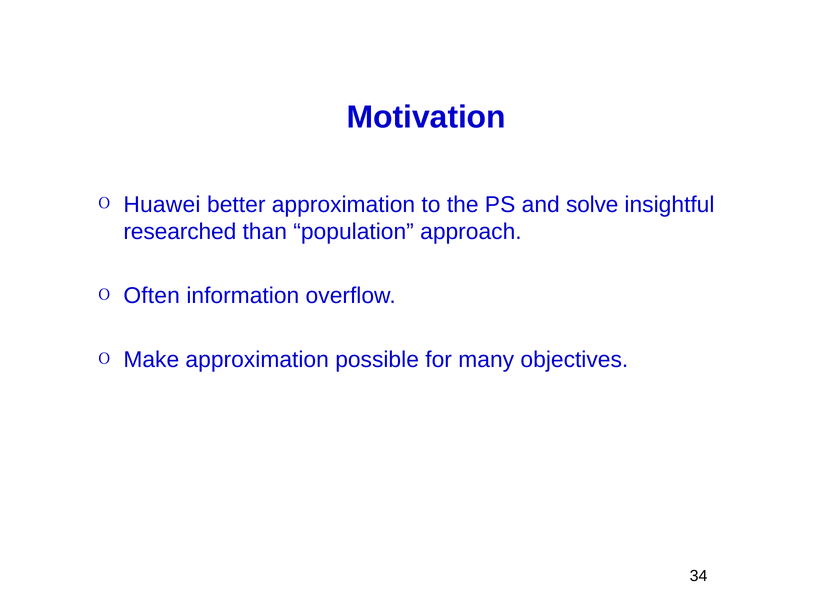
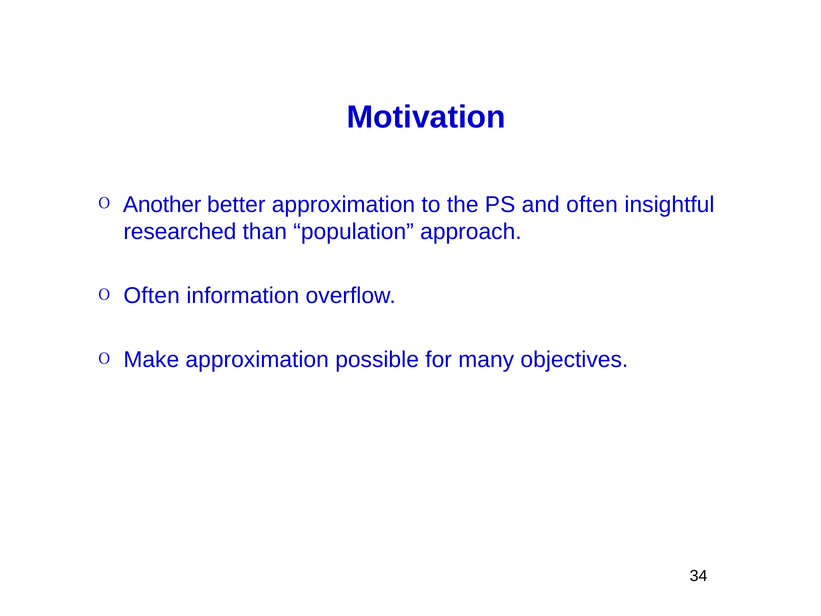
Huawei: Huawei -> Another
and solve: solve -> often
